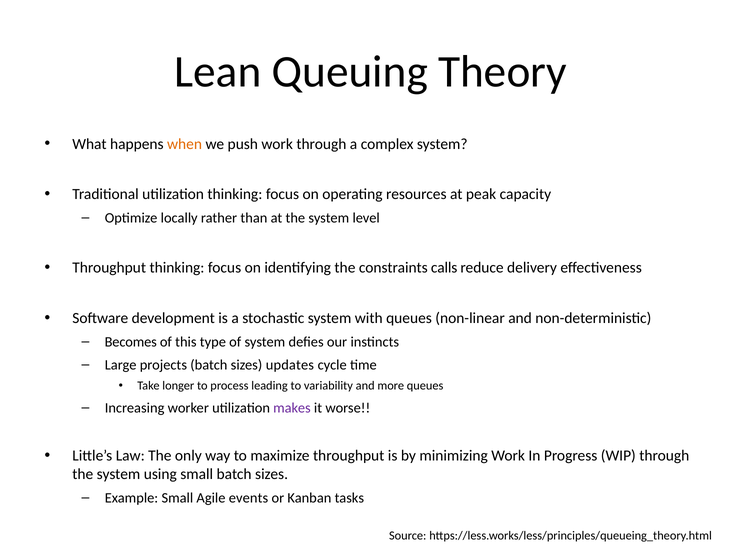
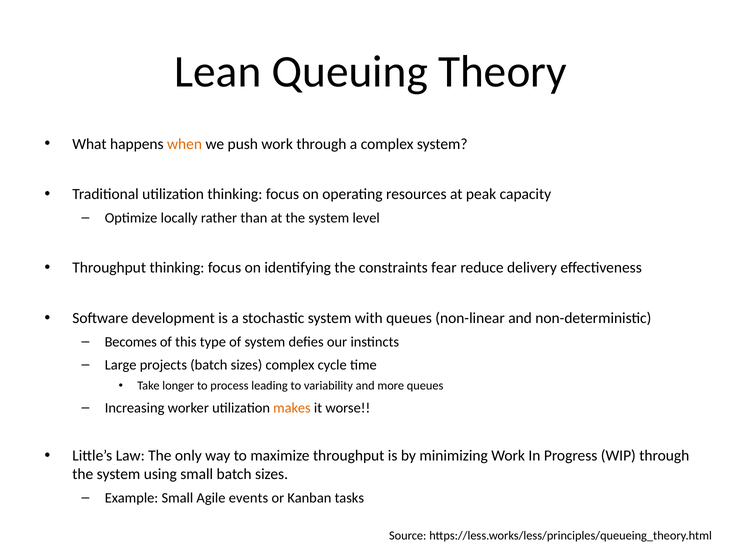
calls: calls -> fear
sizes updates: updates -> complex
makes colour: purple -> orange
